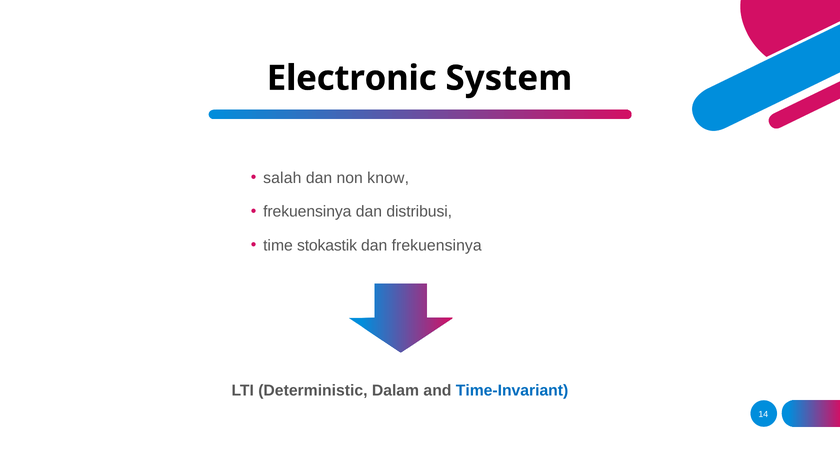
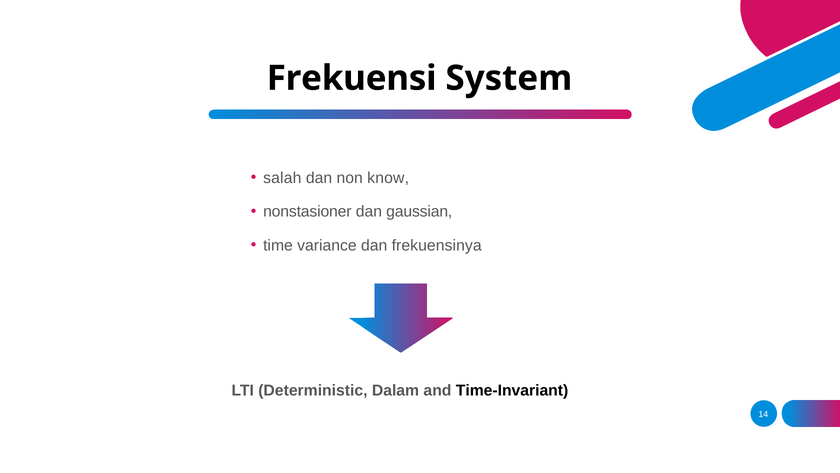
Electronic: Electronic -> Frekuensi
frekuensinya at (307, 211): frekuensinya -> nonstasioner
distribusi: distribusi -> gaussian
stokastik: stokastik -> variance
Time-Invariant colour: blue -> black
